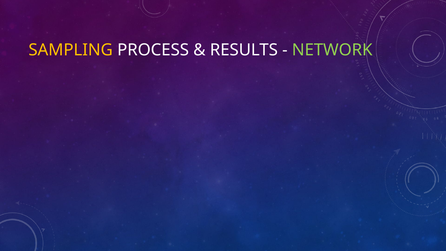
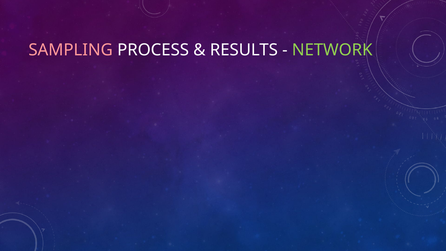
SAMPLING colour: yellow -> pink
